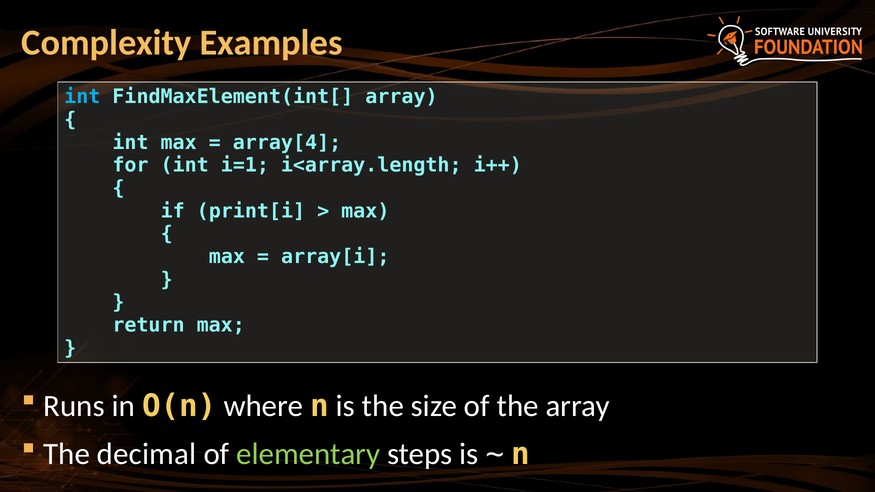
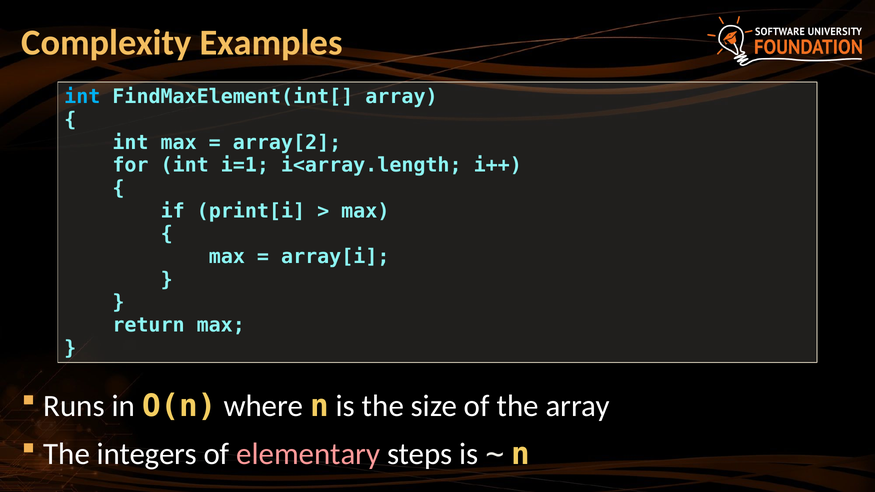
array[4: array[4 -> array[2
decimal: decimal -> integers
elementary colour: light green -> pink
